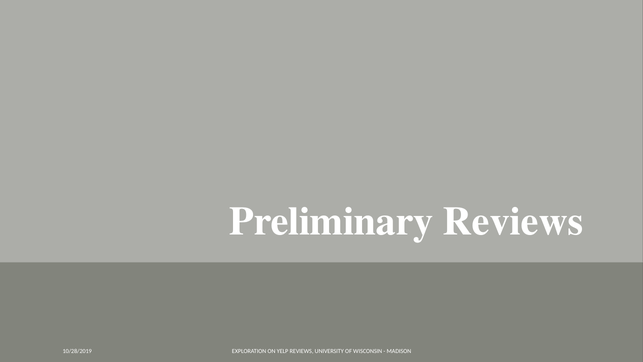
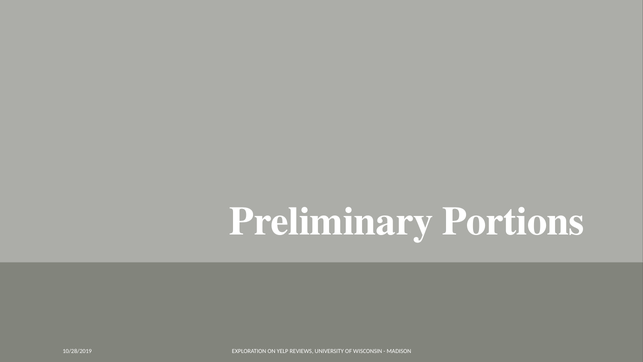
Preliminary Reviews: Reviews -> Portions
